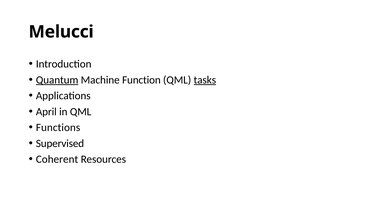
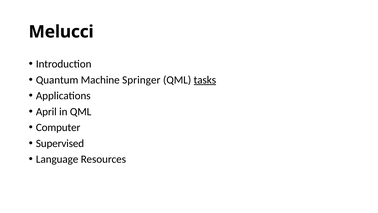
Quantum underline: present -> none
Function: Function -> Springer
Functions: Functions -> Computer
Coherent: Coherent -> Language
